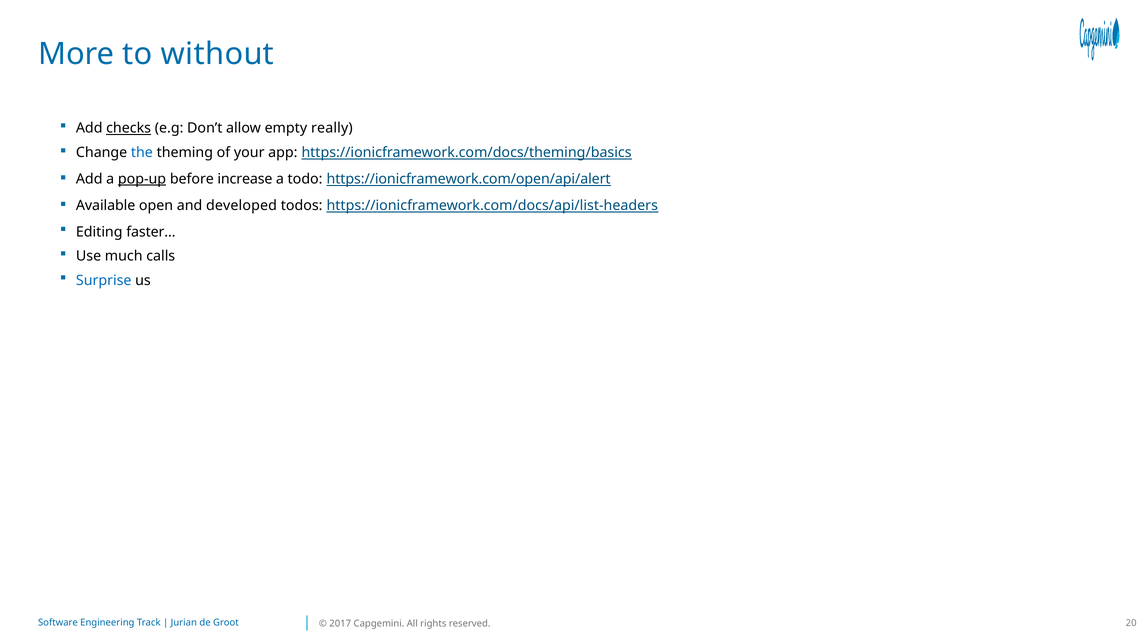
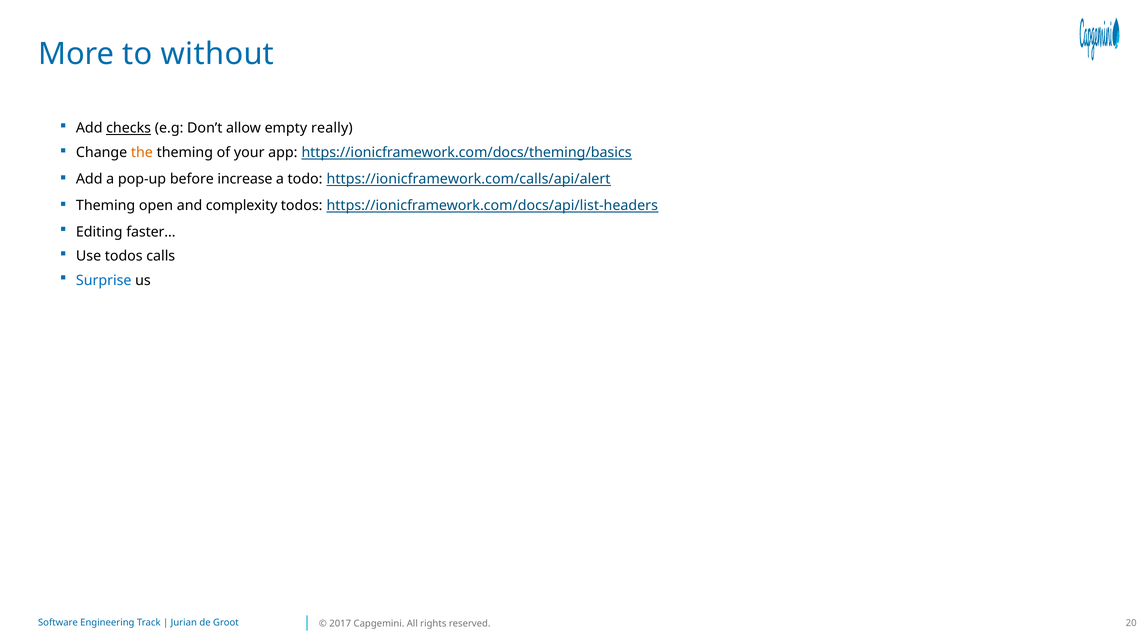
the colour: blue -> orange
pop-up underline: present -> none
https://ionicframework.com/open/api/alert: https://ionicframework.com/open/api/alert -> https://ionicframework.com/calls/api/alert
Available at (106, 206): Available -> Theming
developed: developed -> complexity
Use much: much -> todos
